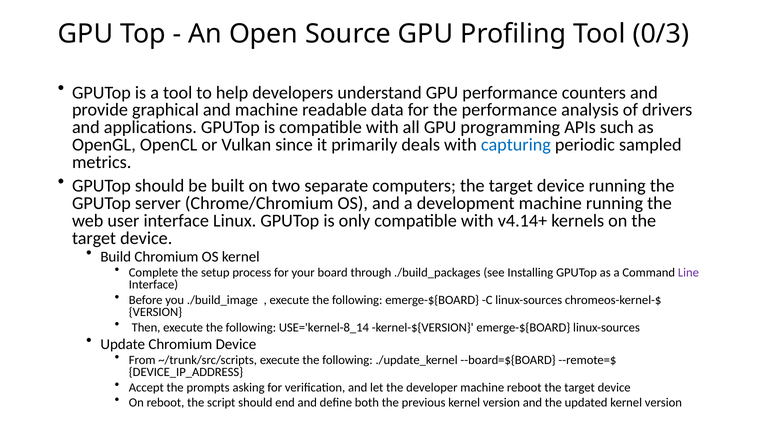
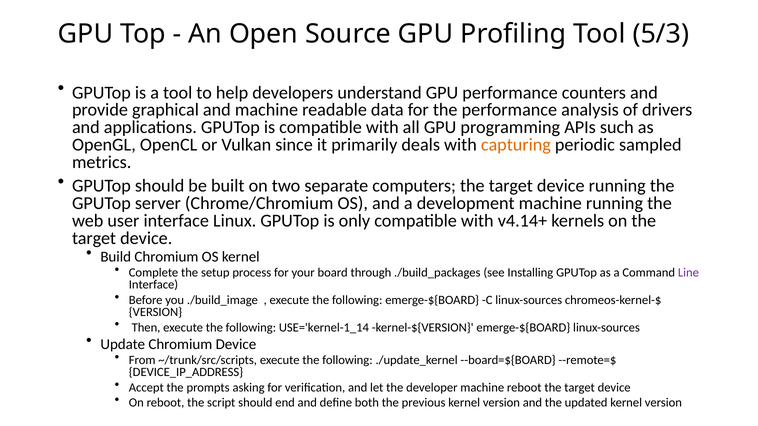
0/3: 0/3 -> 5/3
capturing colour: blue -> orange
USE='kernel-8_14: USE='kernel-8_14 -> USE='kernel-1_14
